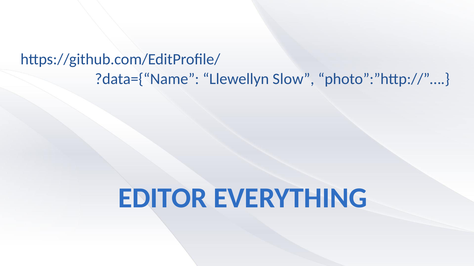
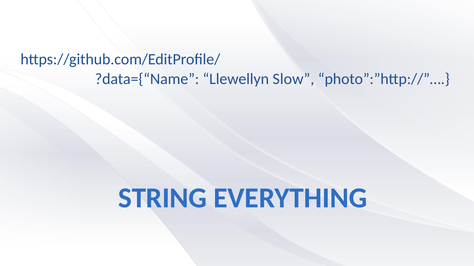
EDITOR: EDITOR -> STRING
